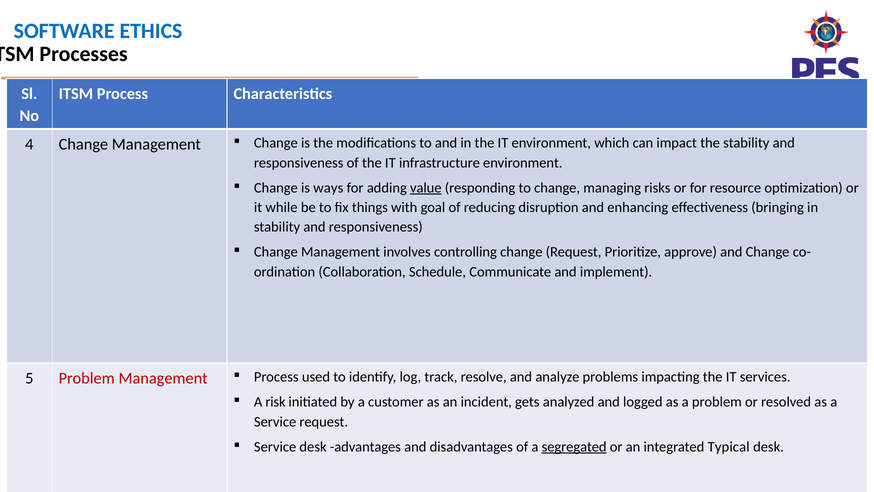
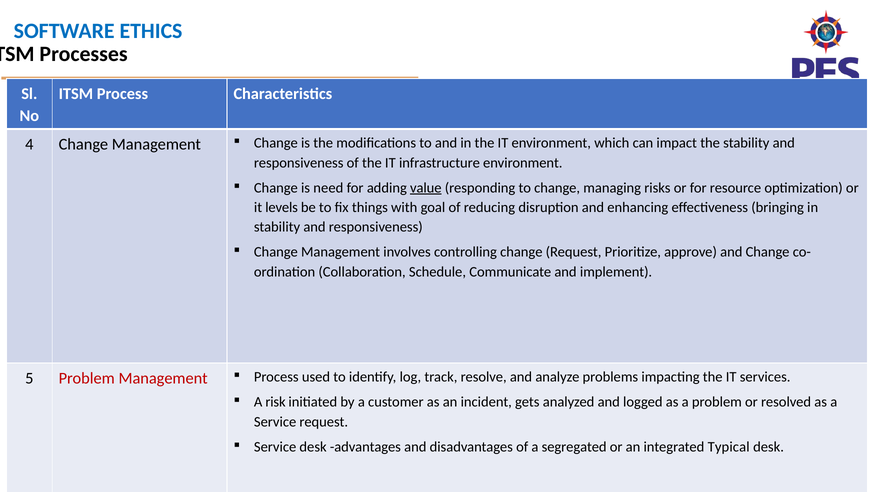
ways: ways -> need
while: while -> levels
segregated underline: present -> none
